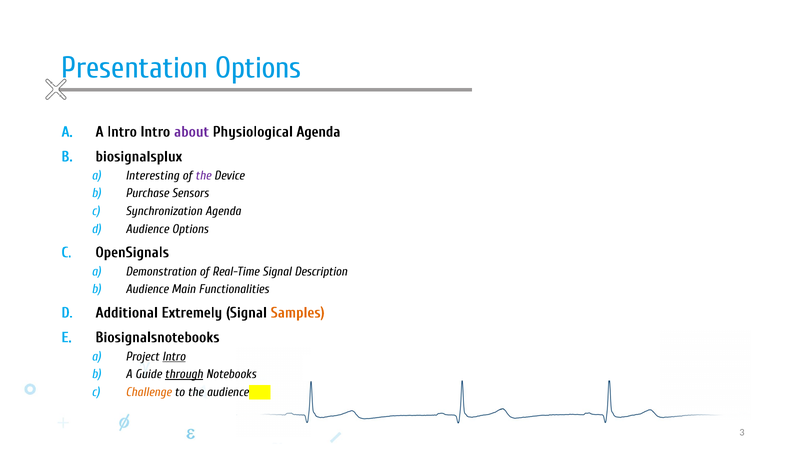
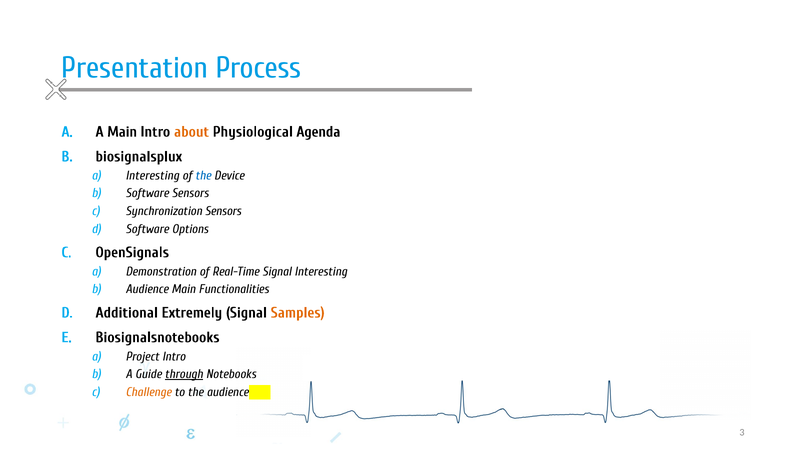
Presentation Options: Options -> Process
A Intro: Intro -> Main
about colour: purple -> orange
the at (203, 176) colour: purple -> blue
Purchase at (147, 193): Purchase -> Software
Synchronization Agenda: Agenda -> Sensors
Audience at (147, 229): Audience -> Software
Signal Description: Description -> Interesting
Intro at (174, 357) underline: present -> none
